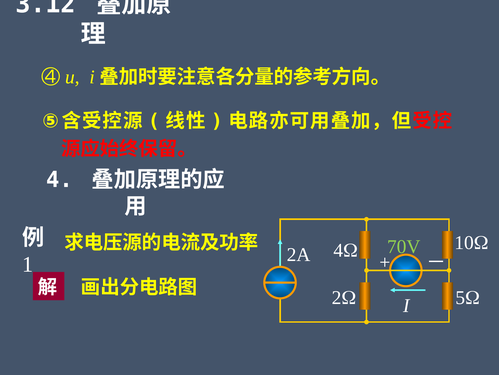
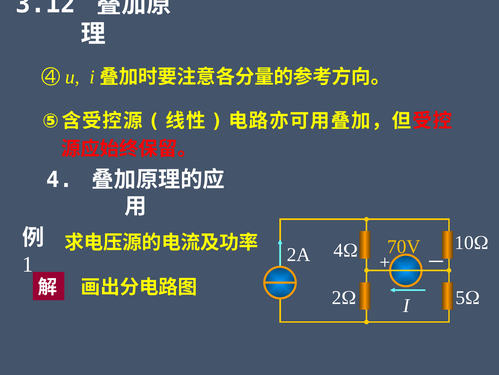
70V colour: light green -> yellow
